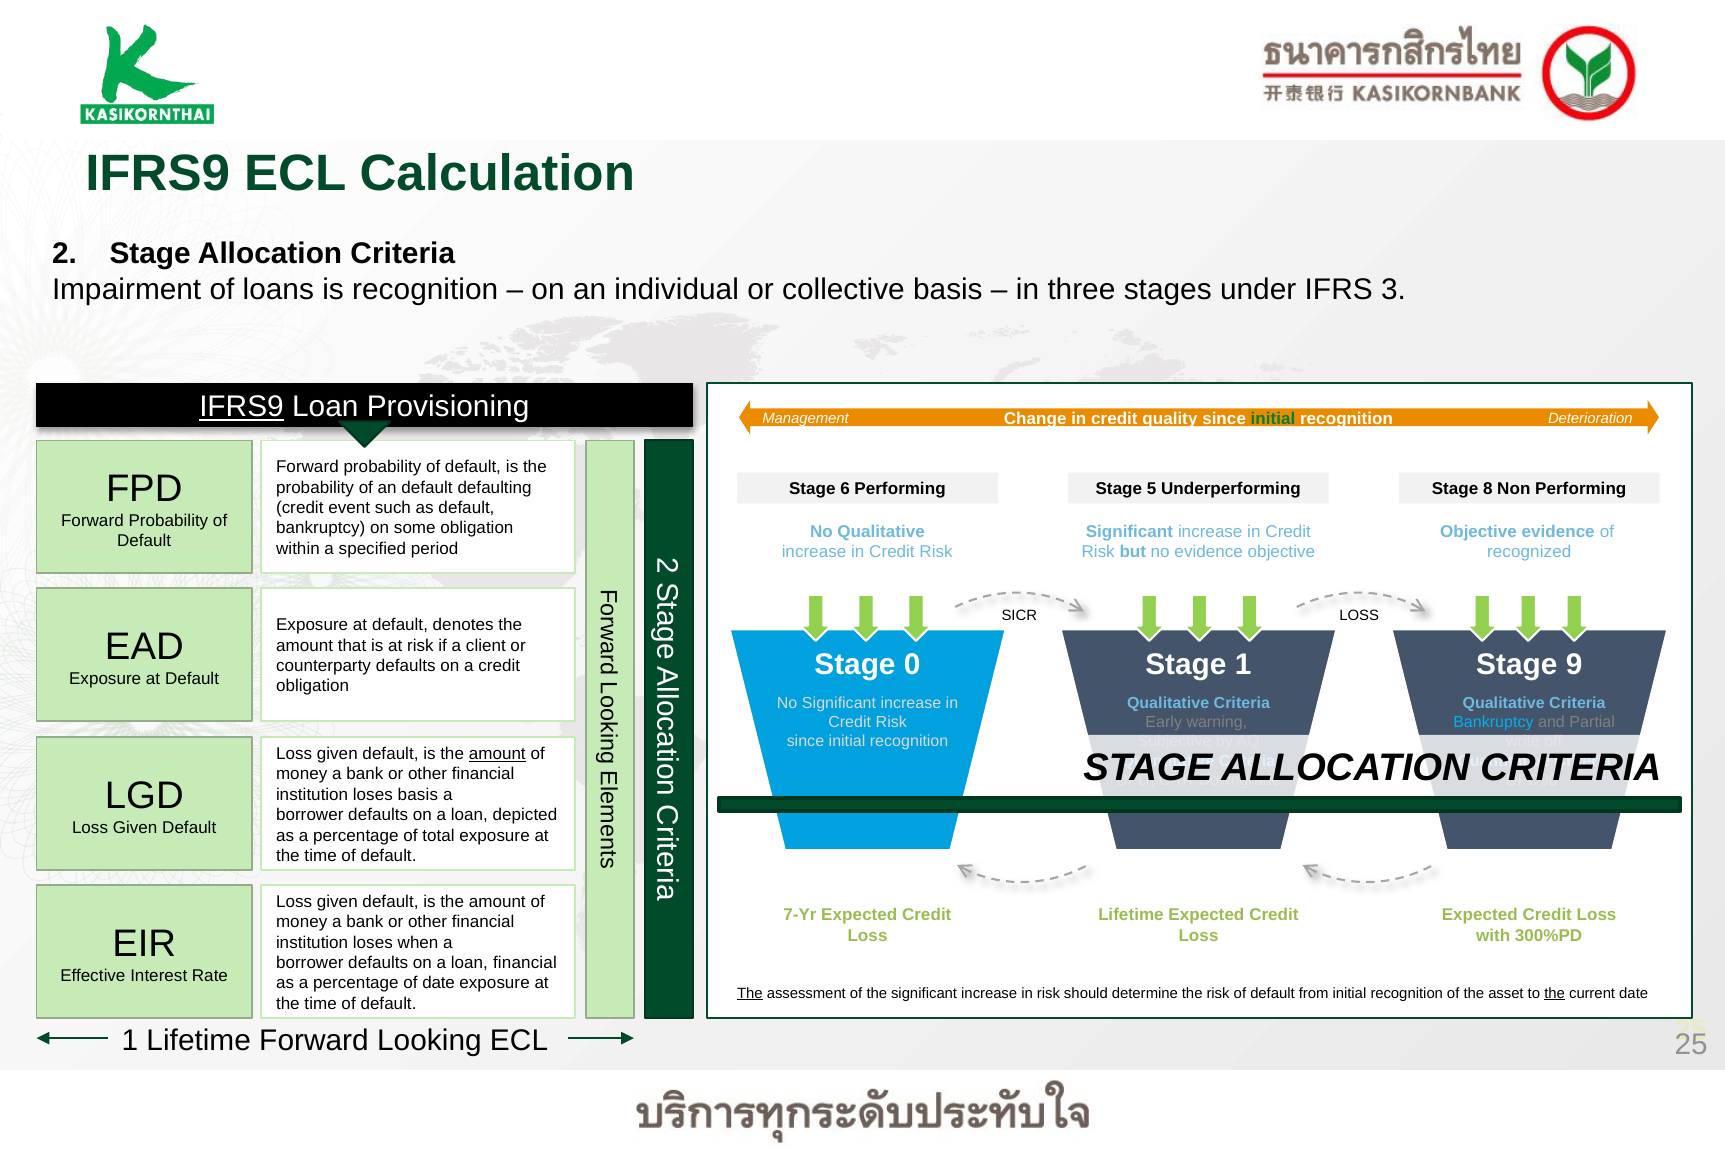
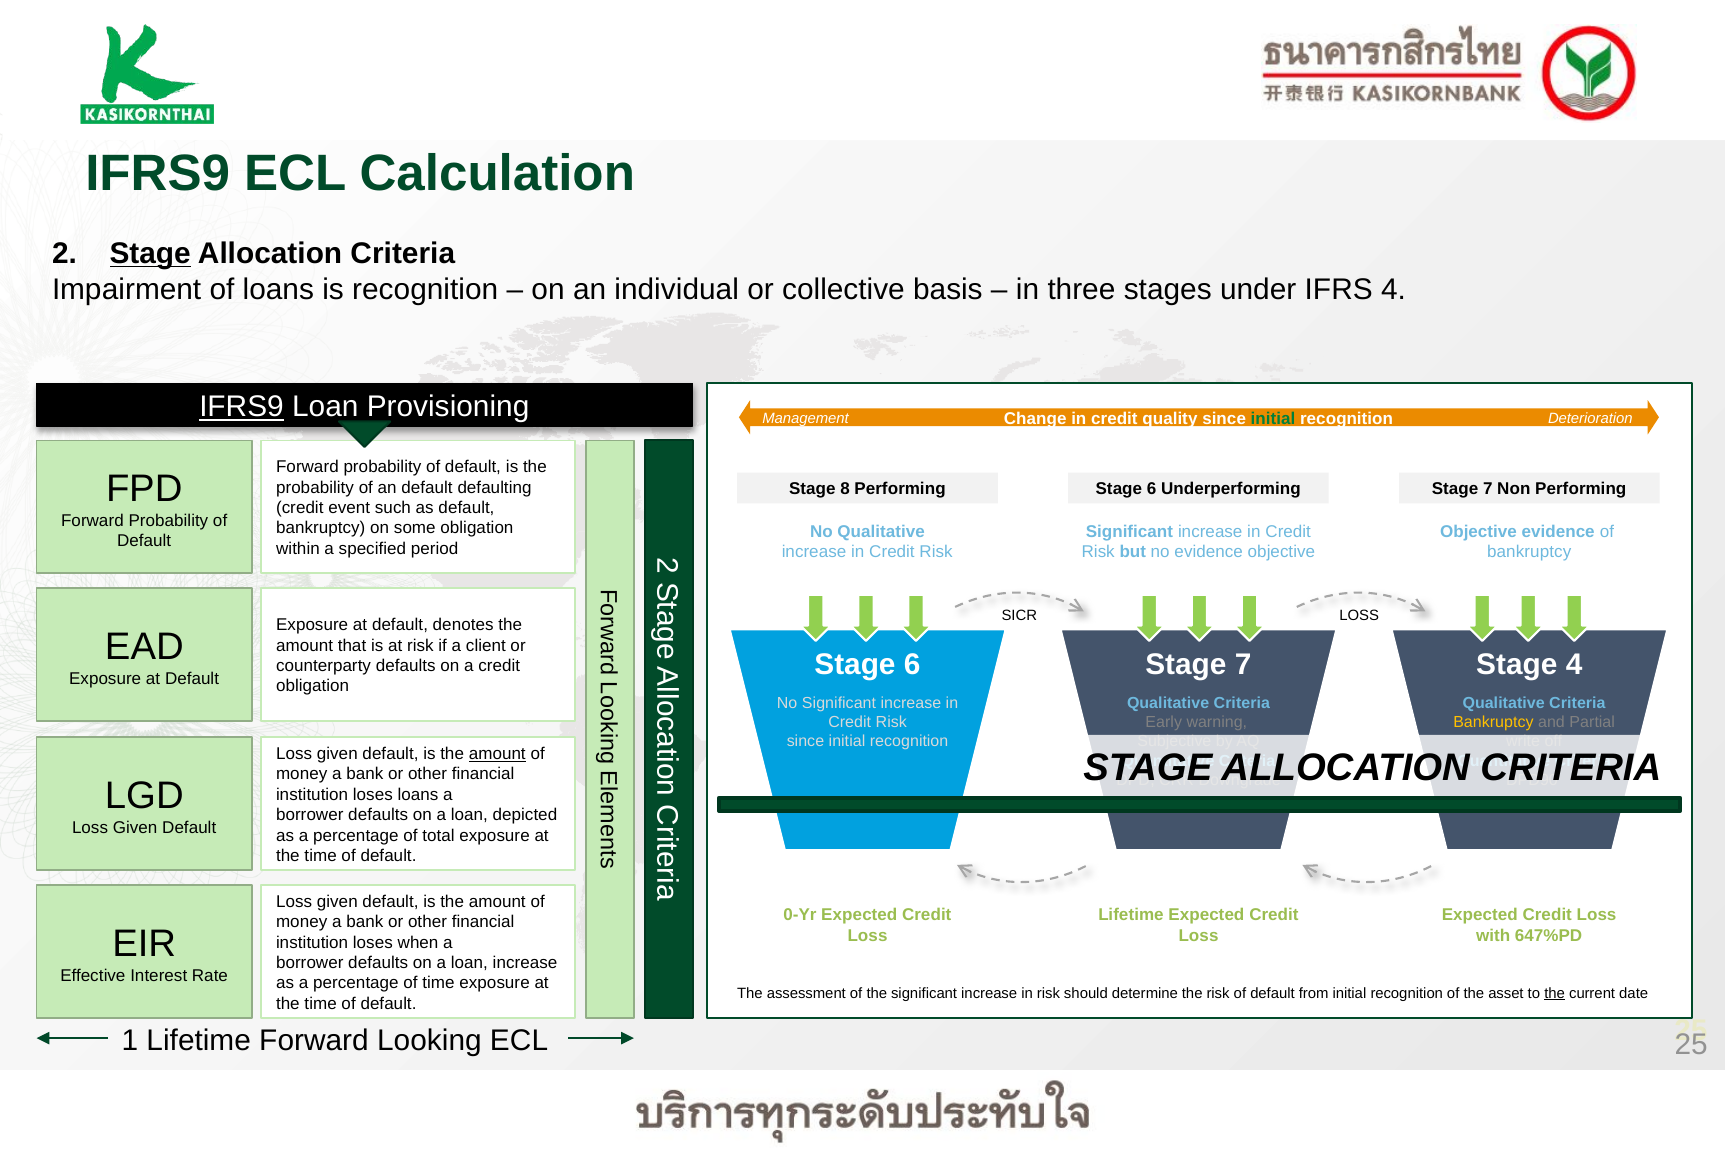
Stage at (150, 254) underline: none -> present
IFRS 3: 3 -> 4
6: 6 -> 8
5 at (1152, 489): 5 -> 6
Underperforming Stage 8: 8 -> 7
recognized at (1529, 552): recognized -> bankruptcy
0 at (912, 665): 0 -> 6
1 at (1243, 665): 1 -> 7
Stage 9: 9 -> 4
Bankruptcy at (1493, 723) colour: light blue -> yellow
loses basis: basis -> loans
7-Yr: 7-Yr -> 0-Yr
300%PD: 300%PD -> 647%PD
loan financial: financial -> increase
of date: date -> time
The at (750, 993) underline: present -> none
